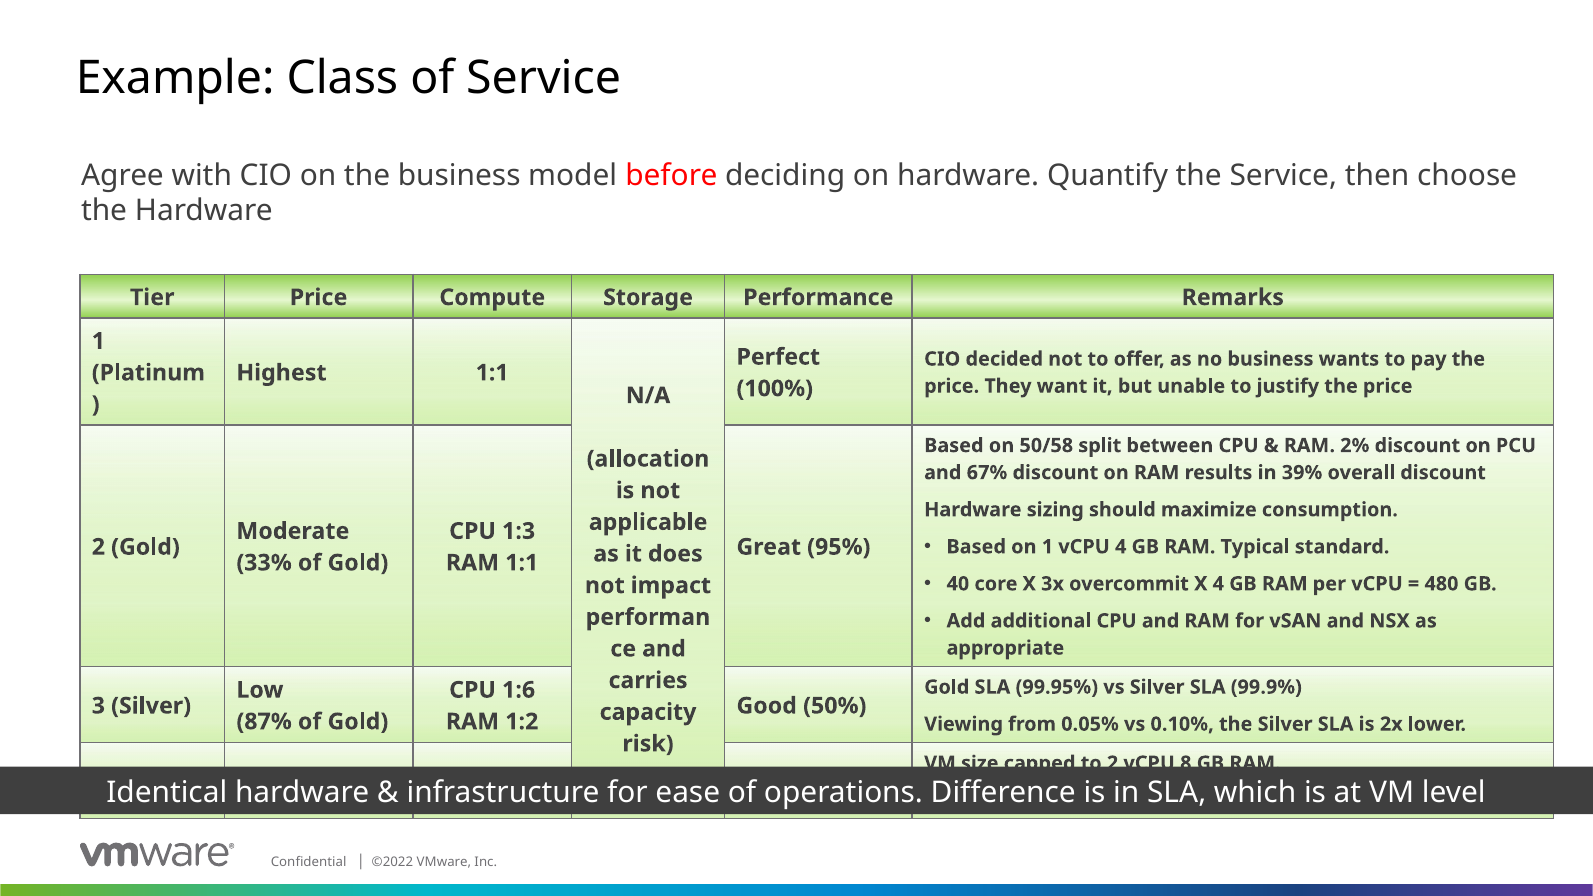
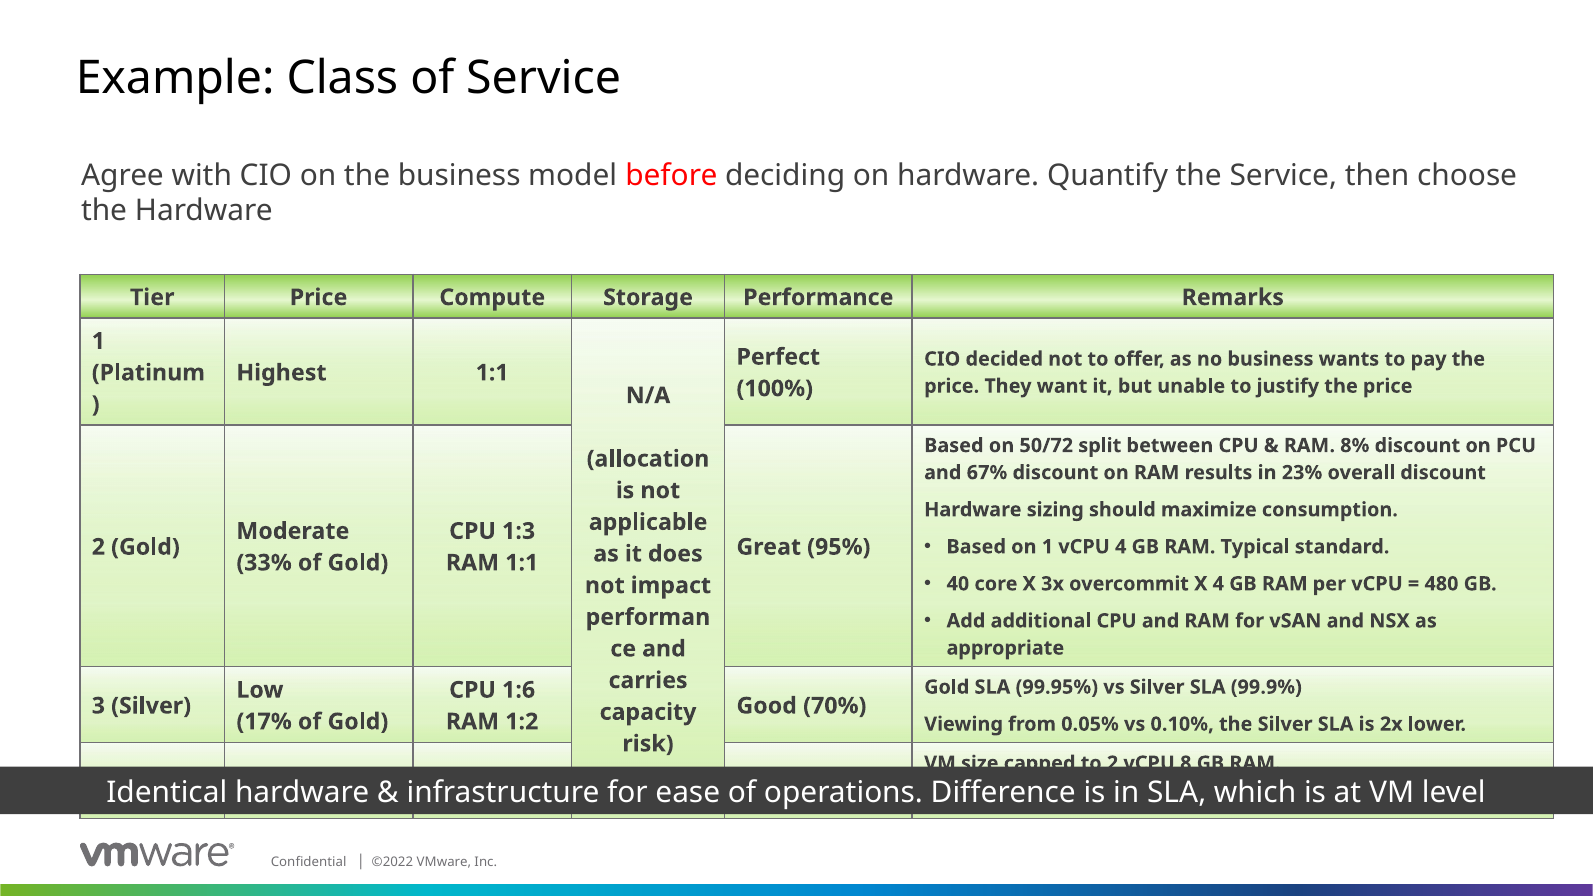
50/58: 50/58 -> 50/72
2%: 2% -> 8%
39%: 39% -> 23%
50%: 50% -> 70%
87%: 87% -> 17%
